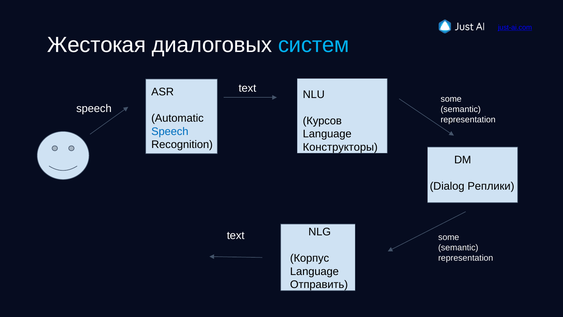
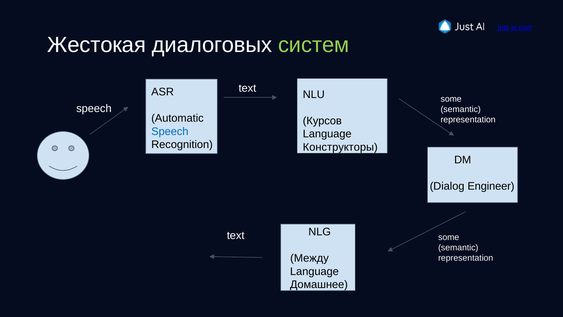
систем colour: light blue -> light green
Реплики: Реплики -> Engineer
Корпус: Корпус -> Между
Отправить: Отправить -> Домашнее
